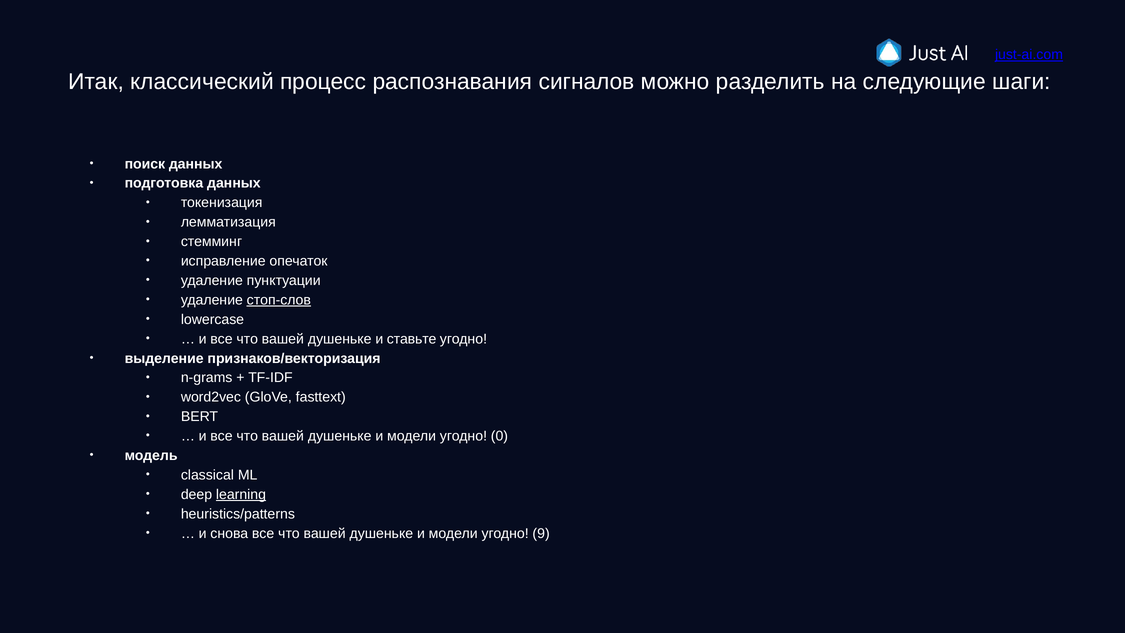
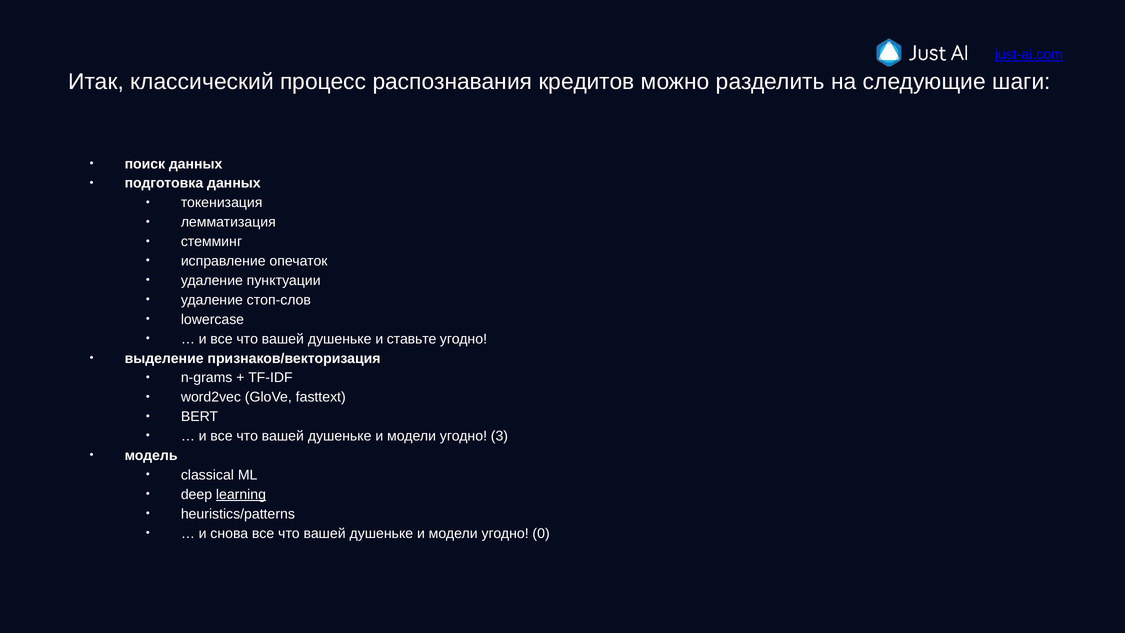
сигналов: сигналов -> кредитов
стоп-слов underline: present -> none
0: 0 -> 3
9: 9 -> 0
